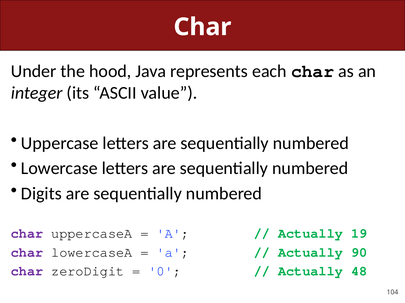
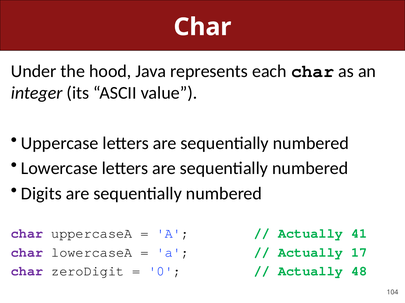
19: 19 -> 41
90: 90 -> 17
